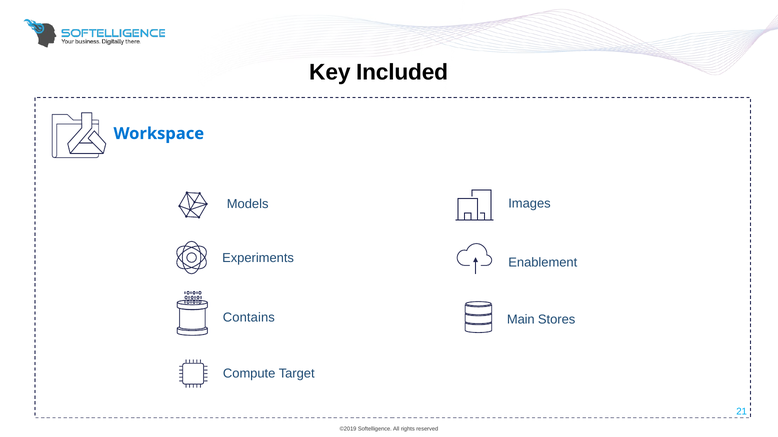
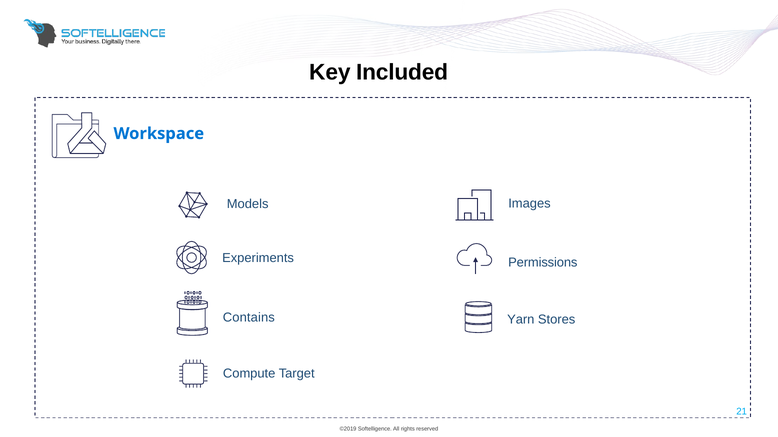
Enablement: Enablement -> Permissions
Main: Main -> Yarn
